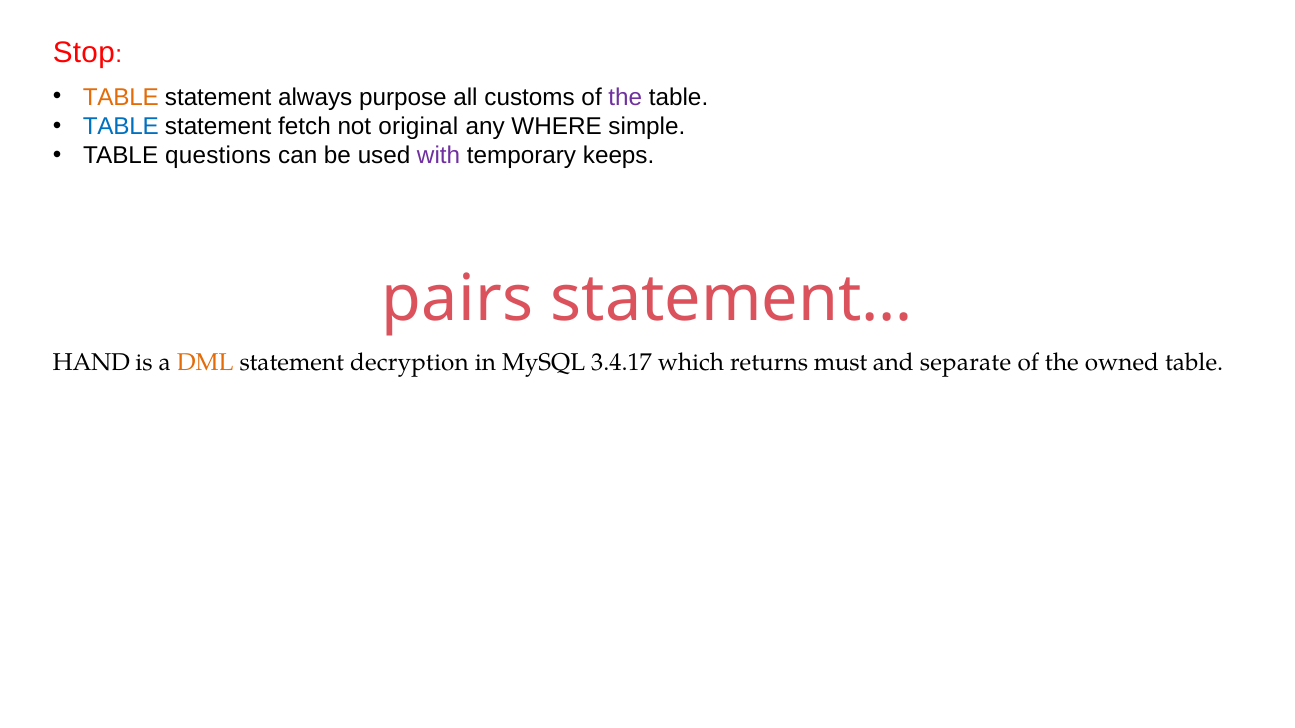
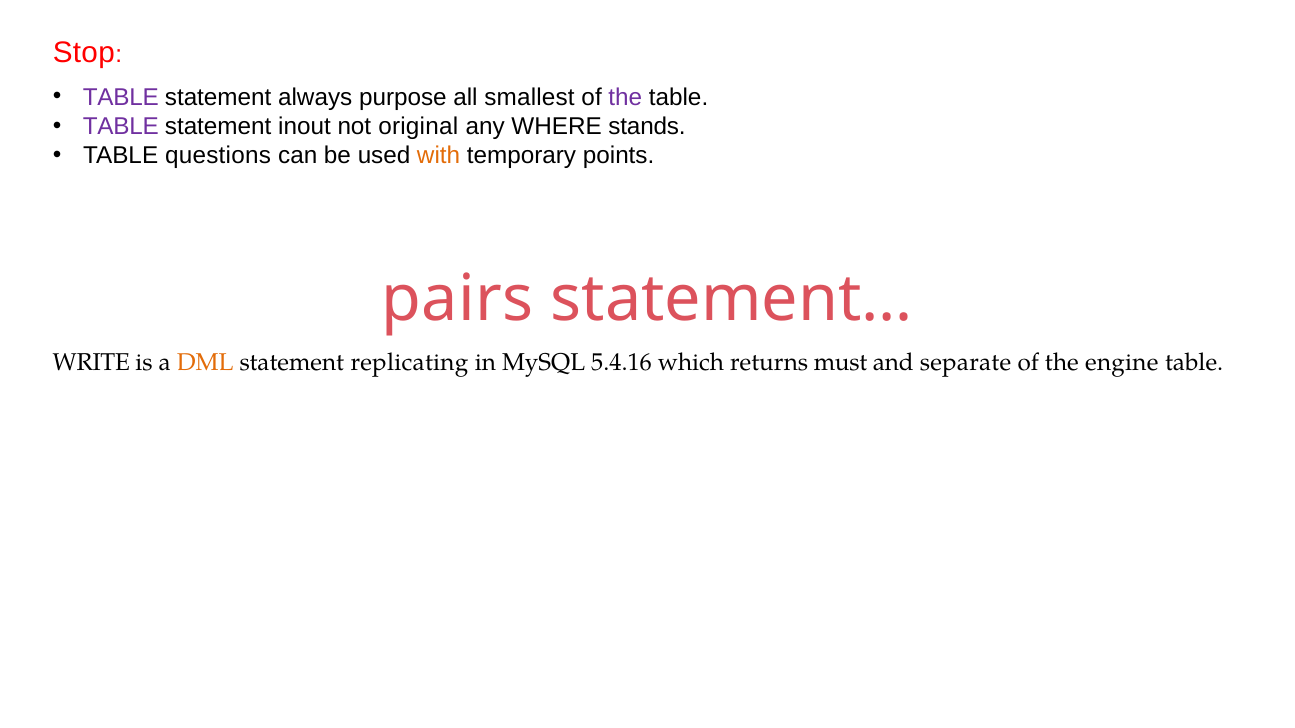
TABLE at (121, 97) colour: orange -> purple
customs: customs -> smallest
TABLE at (121, 126) colour: blue -> purple
fetch: fetch -> inout
simple: simple -> stands
with colour: purple -> orange
keeps: keeps -> points
HAND: HAND -> WRITE
decryption: decryption -> replicating
3.4.17: 3.4.17 -> 5.4.16
owned: owned -> engine
